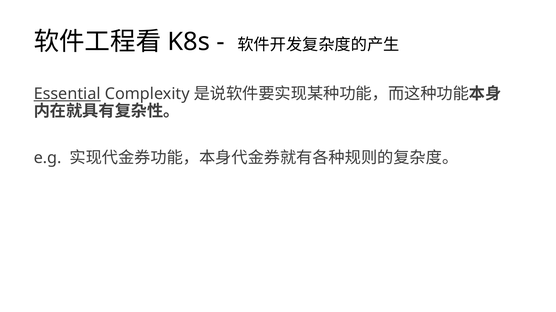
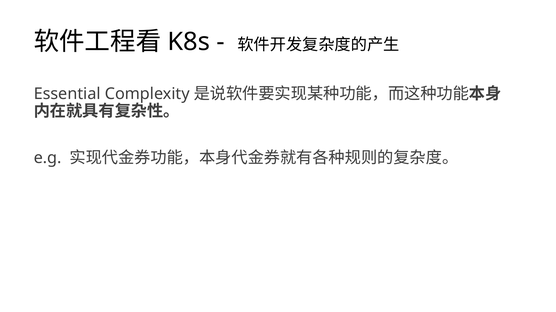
Essential underline: present -> none
